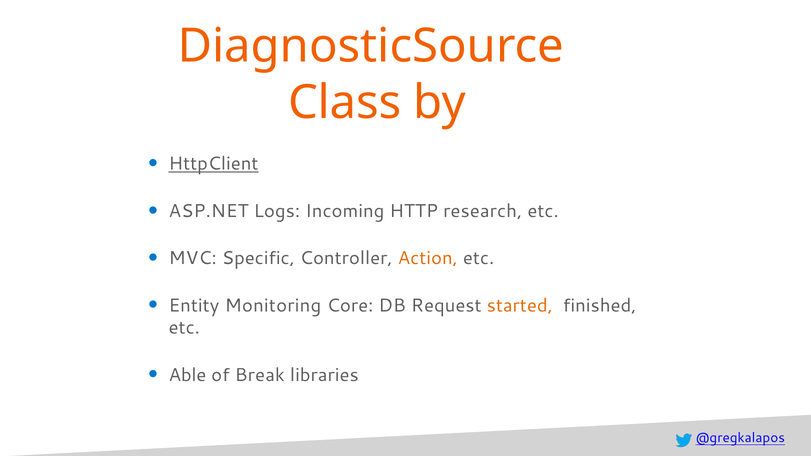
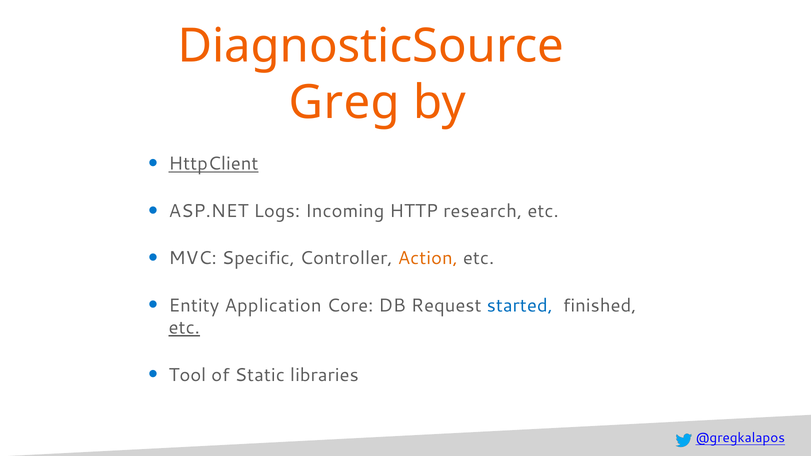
Class: Class -> Greg
Monitoring: Monitoring -> Application
started colour: orange -> blue
etc at (184, 328) underline: none -> present
Able: Able -> Tool
Break: Break -> Static
